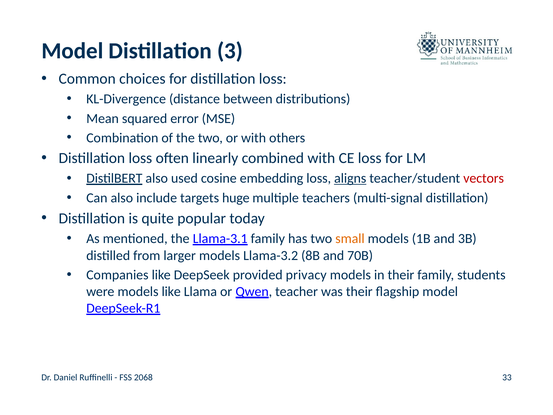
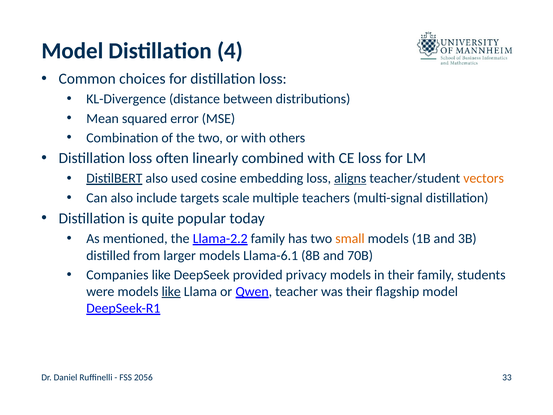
3: 3 -> 4
vectors colour: red -> orange
huge: huge -> scale
Llama-3.1: Llama-3.1 -> Llama-2.2
Llama-3.2: Llama-3.2 -> Llama-6.1
like at (171, 291) underline: none -> present
2068: 2068 -> 2056
